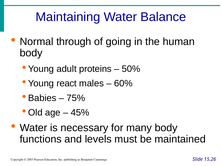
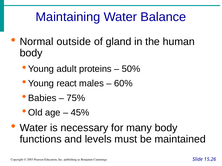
through: through -> outside
going: going -> gland
